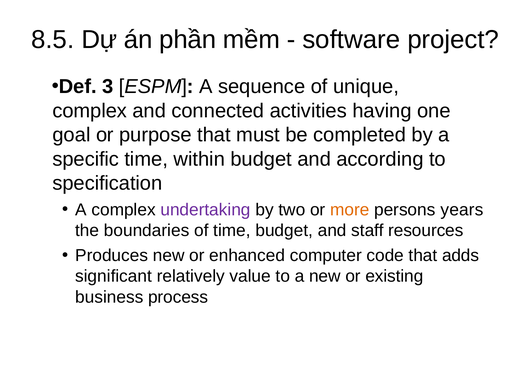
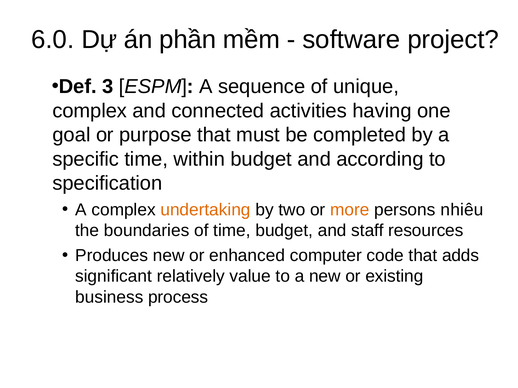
8.5: 8.5 -> 6.0
undertaking colour: purple -> orange
years: years -> nhiêu
